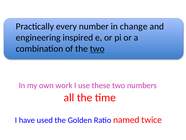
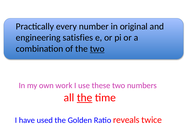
change: change -> original
inspired: inspired -> satisfies
the at (85, 97) underline: none -> present
named: named -> reveals
